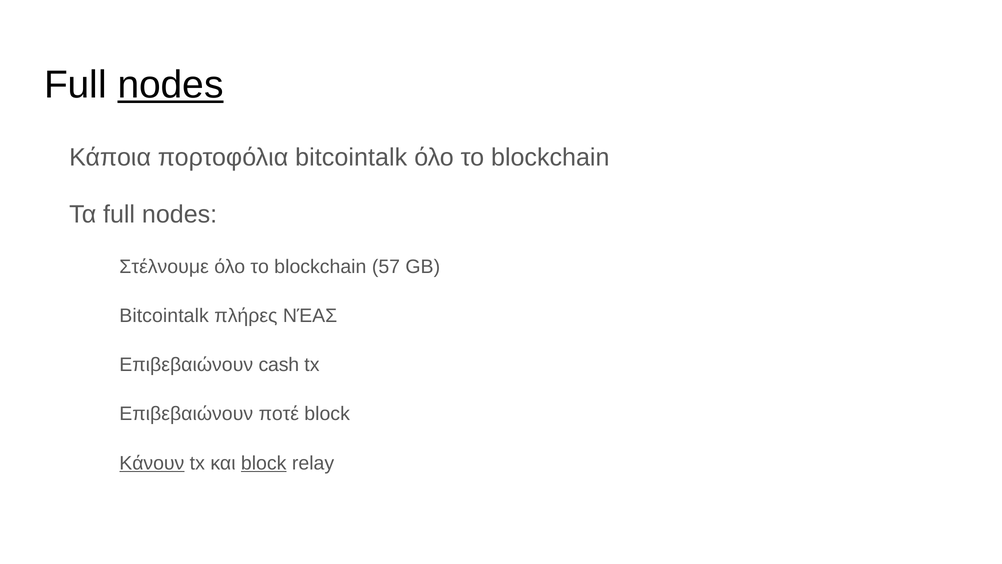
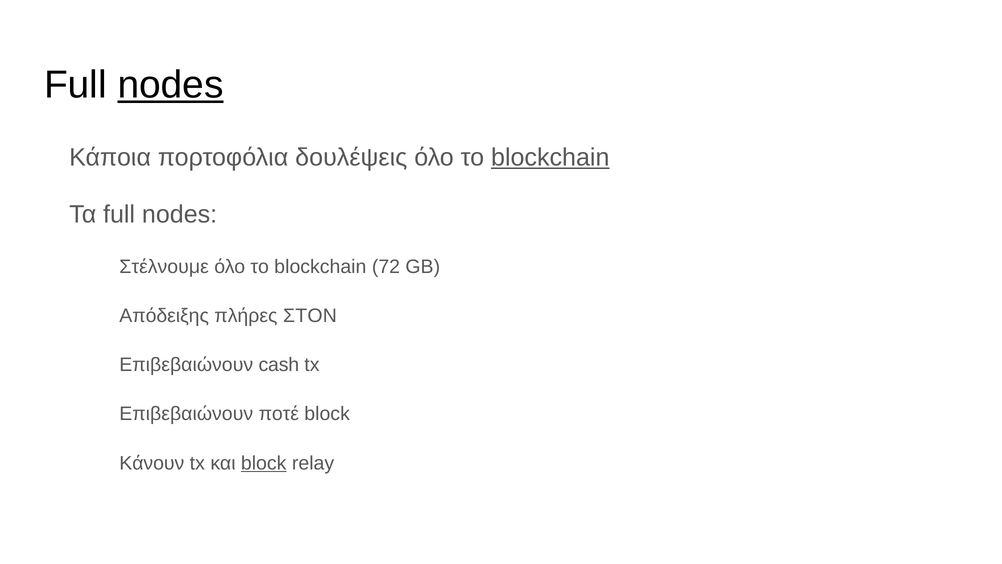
πορτοφόλια bitcointalk: bitcointalk -> δουλέψεις
blockchain at (550, 158) underline: none -> present
57: 57 -> 72
Bitcointalk at (164, 316): Bitcointalk -> Απόδειξης
ΝΈΑΣ: ΝΈΑΣ -> ΣΤΟΝ
Κάνουν underline: present -> none
